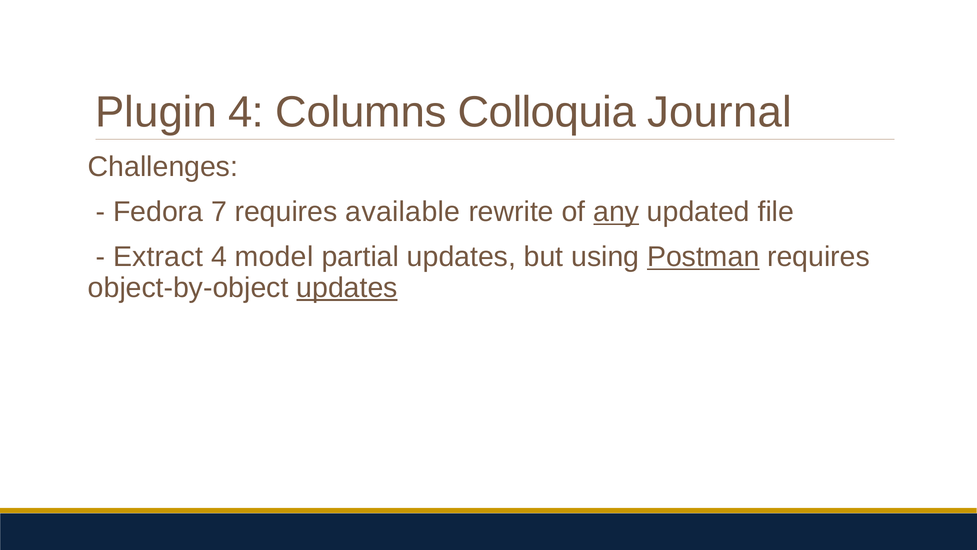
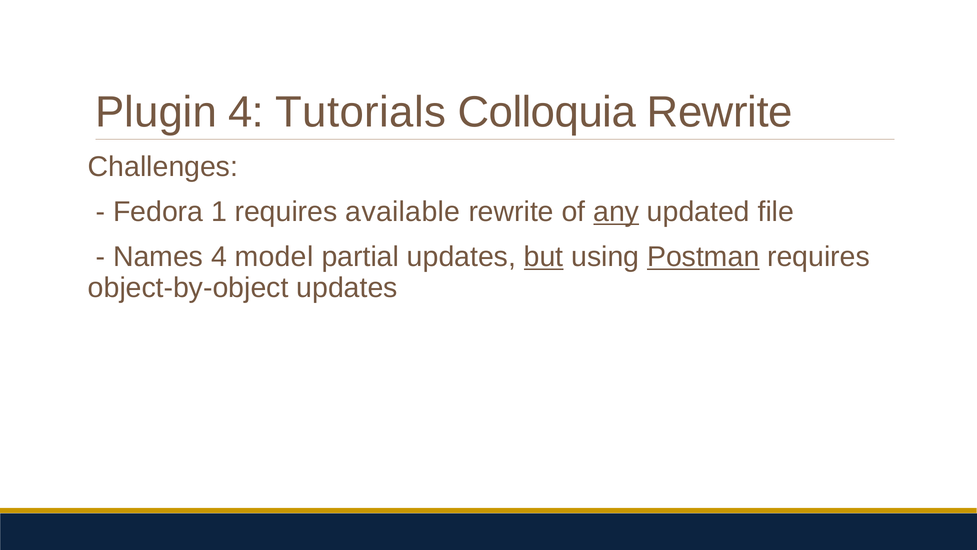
Columns: Columns -> Tutorials
Colloquia Journal: Journal -> Rewrite
7: 7 -> 1
Extract: Extract -> Names
but underline: none -> present
updates at (347, 287) underline: present -> none
